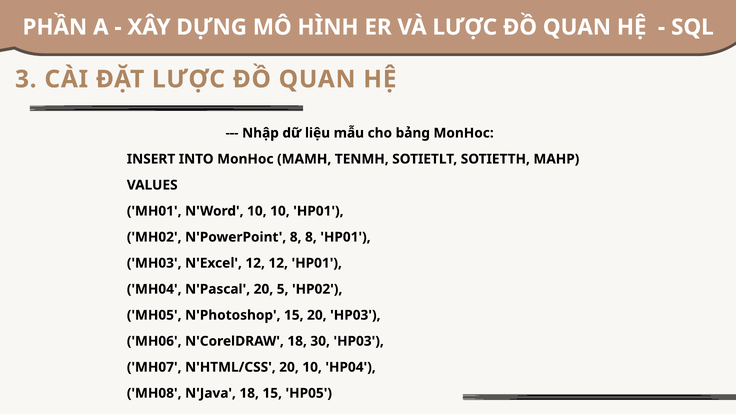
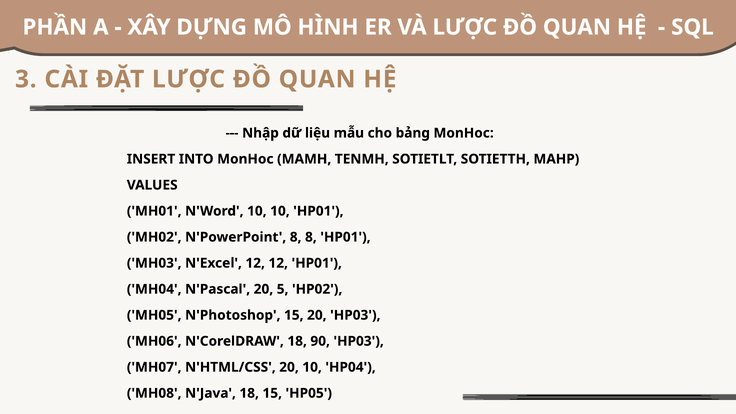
30: 30 -> 90
